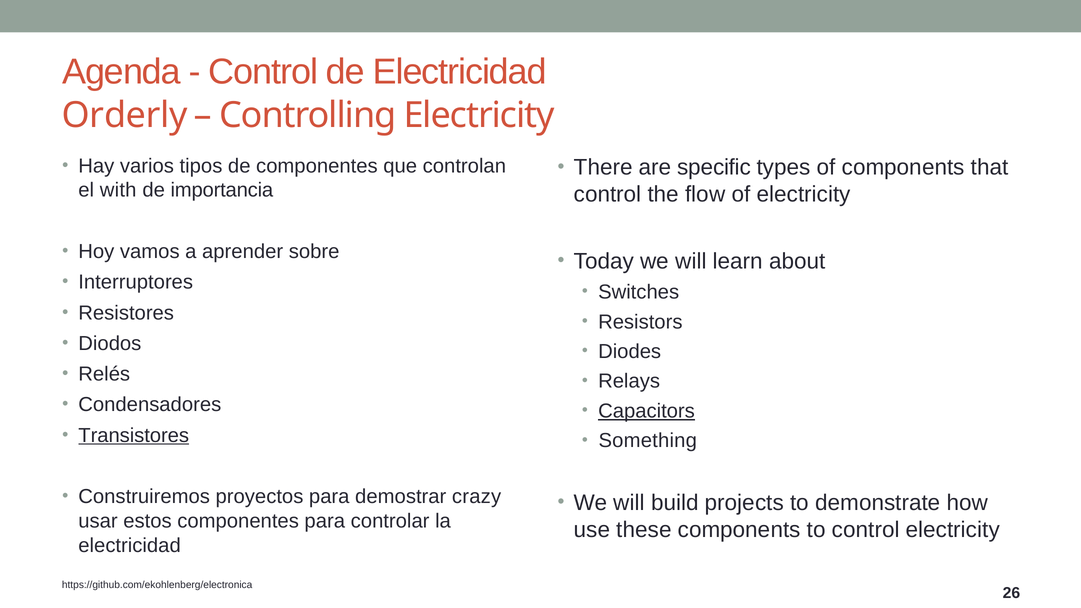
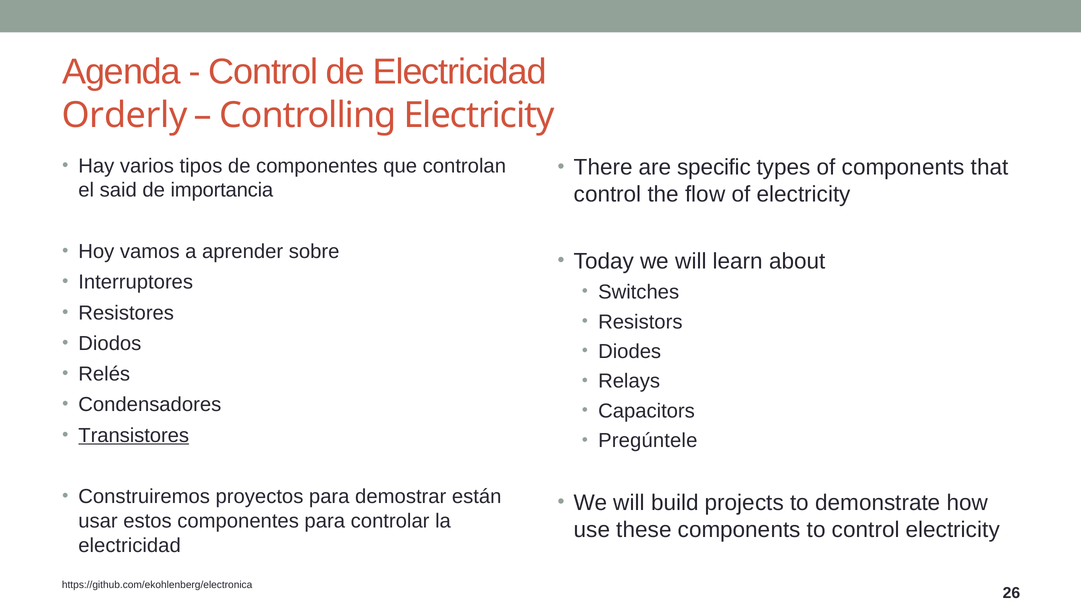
with: with -> said
Capacitors underline: present -> none
Something: Something -> Pregúntele
crazy: crazy -> están
